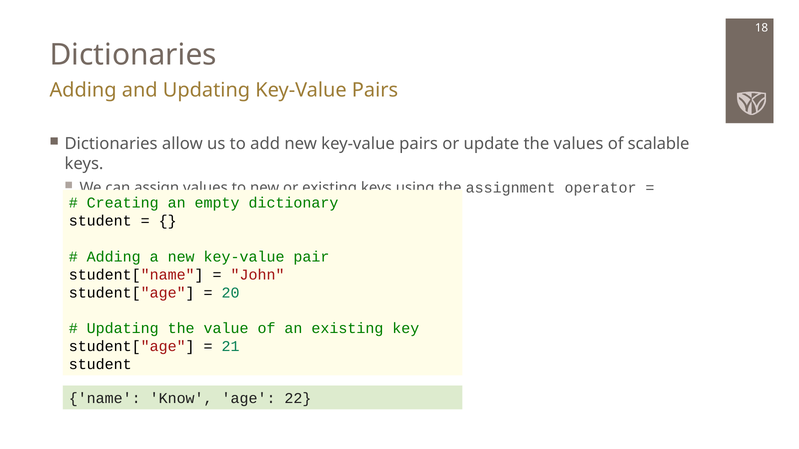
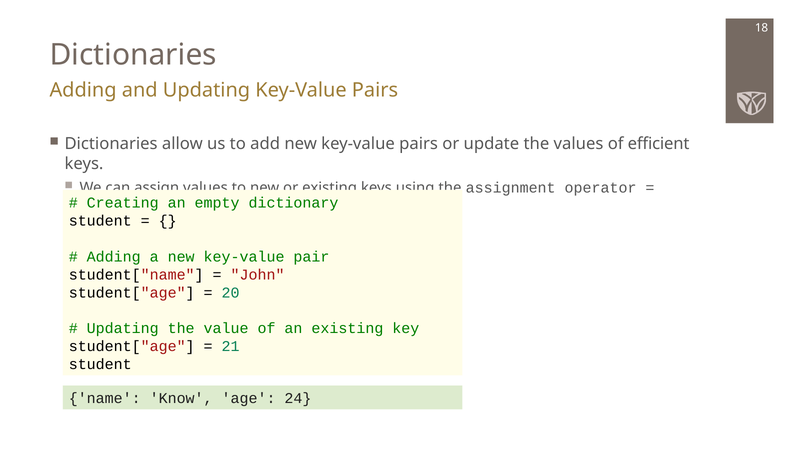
scalable: scalable -> efficient
22: 22 -> 24
